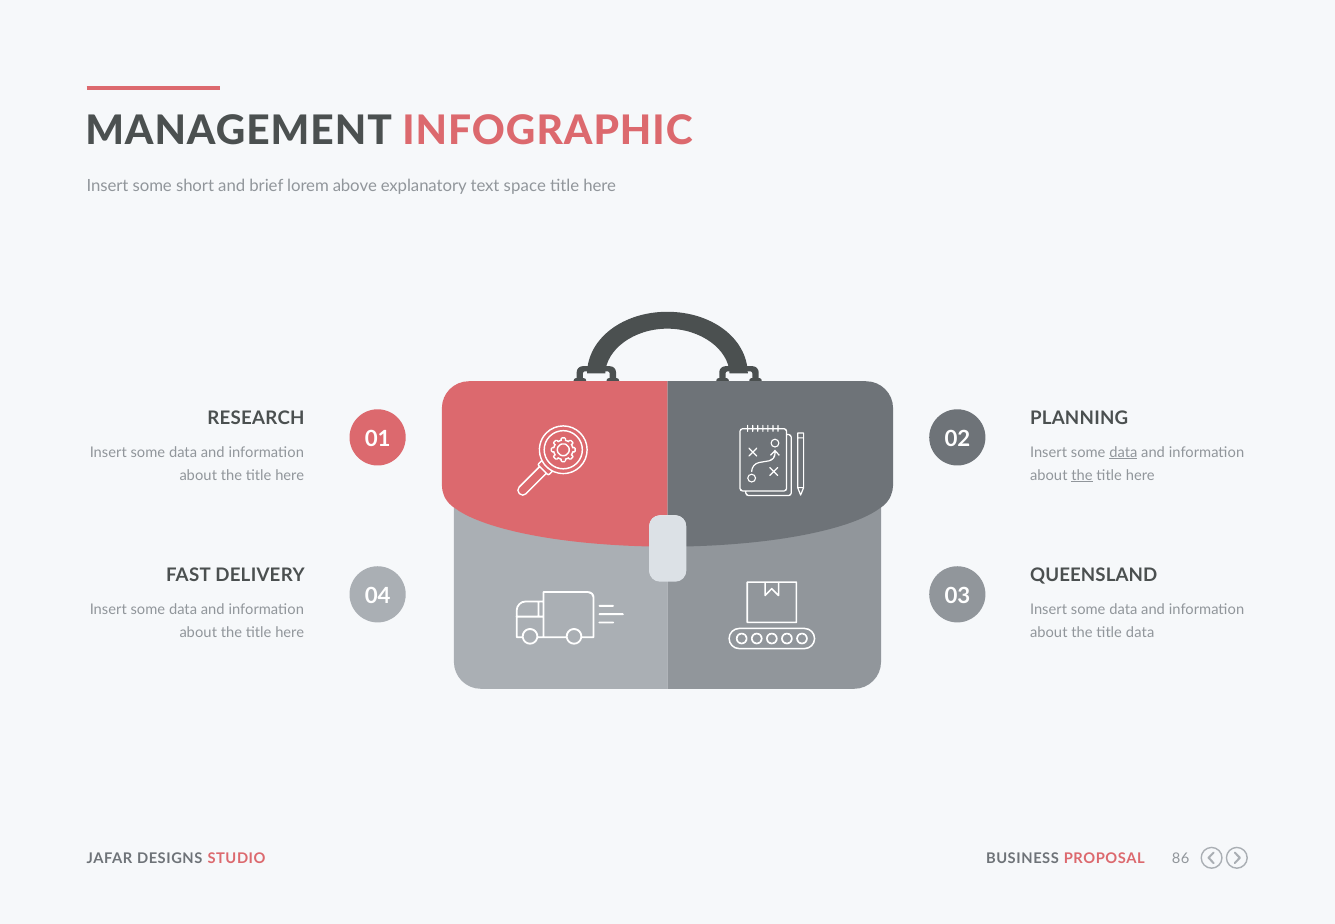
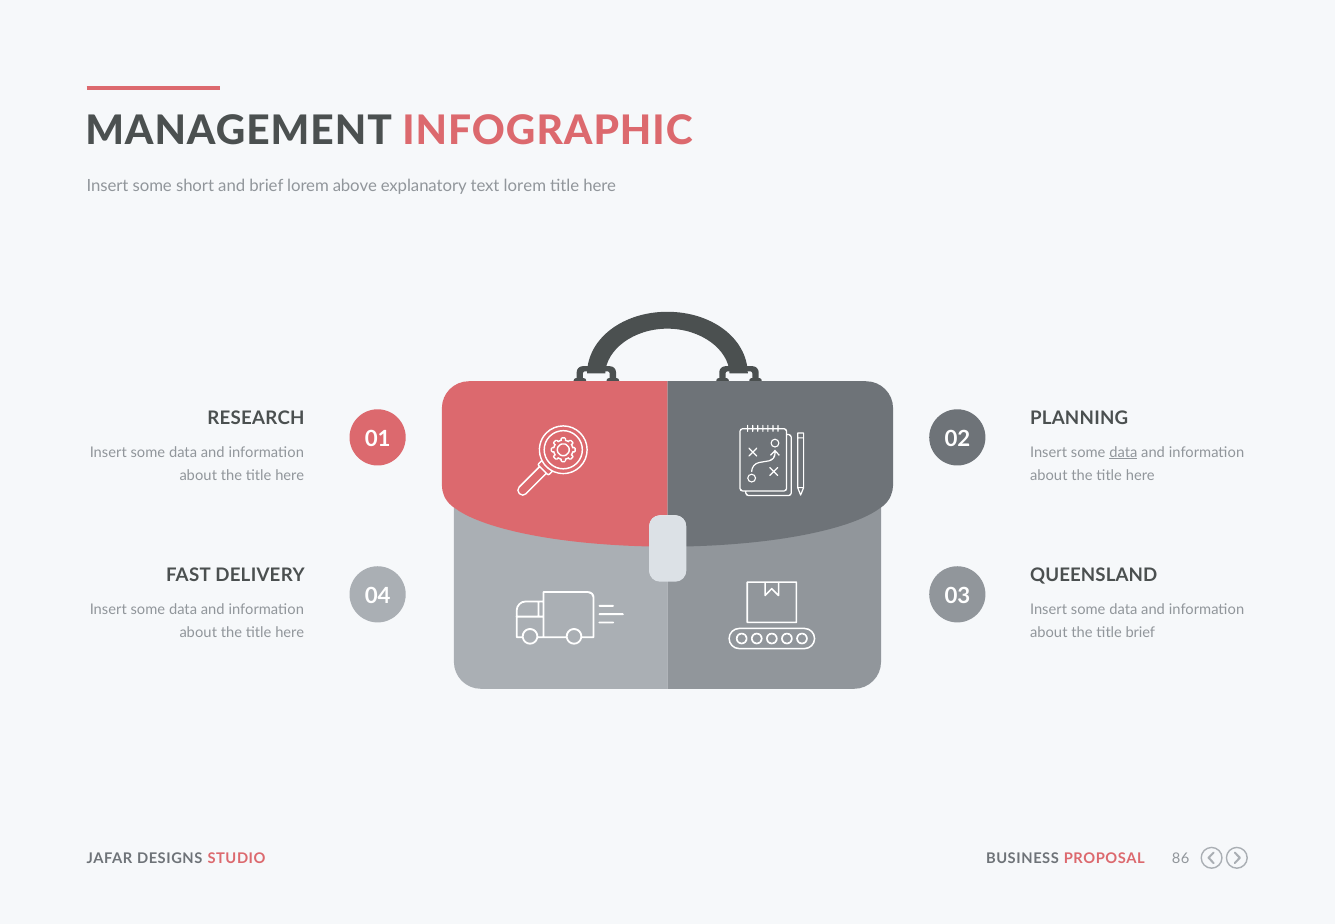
text space: space -> lorem
the at (1082, 476) underline: present -> none
title data: data -> brief
